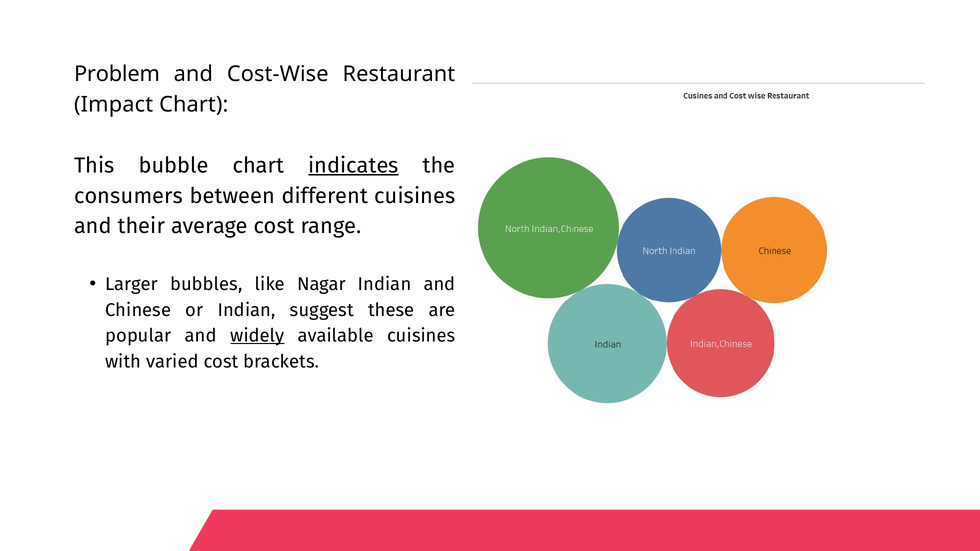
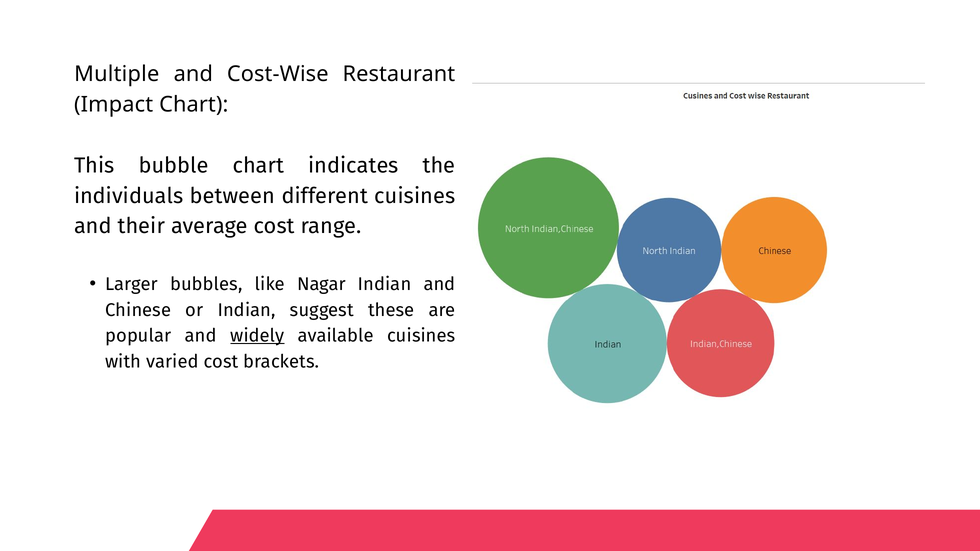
Problem: Problem -> Multiple
indicates underline: present -> none
consumers: consumers -> individuals
